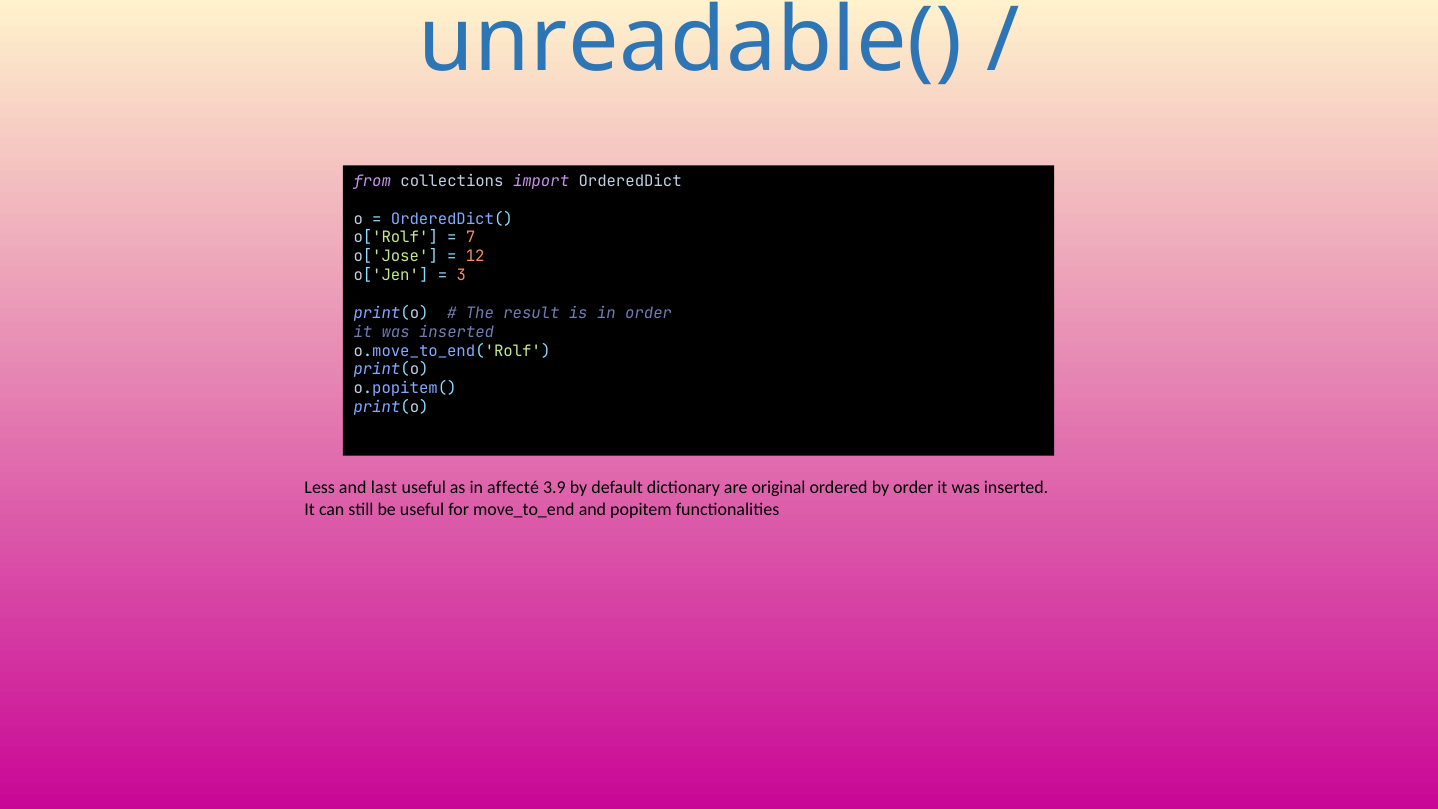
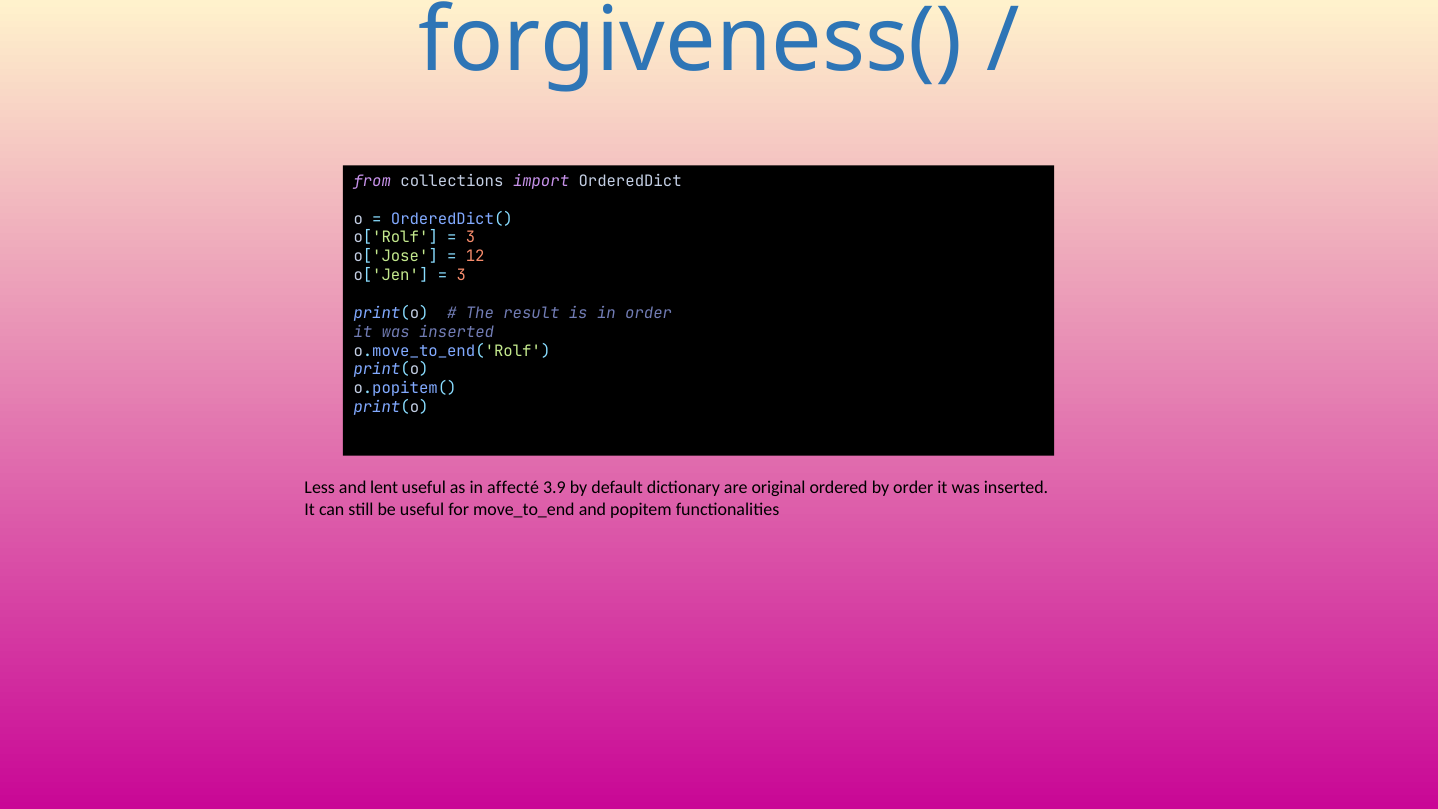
unreadable(: unreadable( -> forgiveness(
7 at (471, 238): 7 -> 3
last: last -> lent
